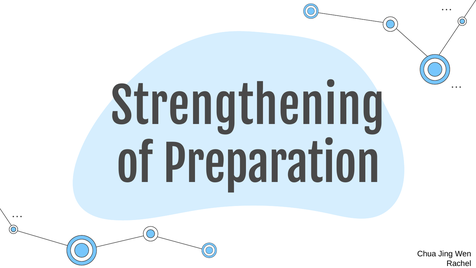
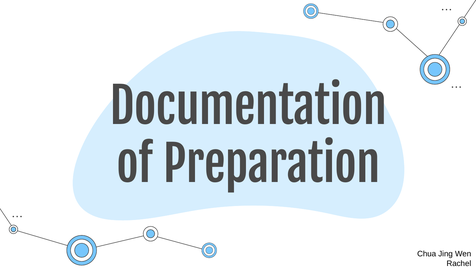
Strengthening: Strengthening -> Documentation
